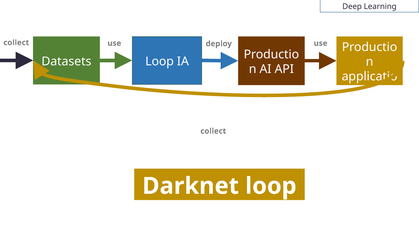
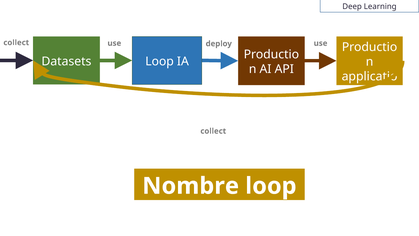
Darknet: Darknet -> Nombre
